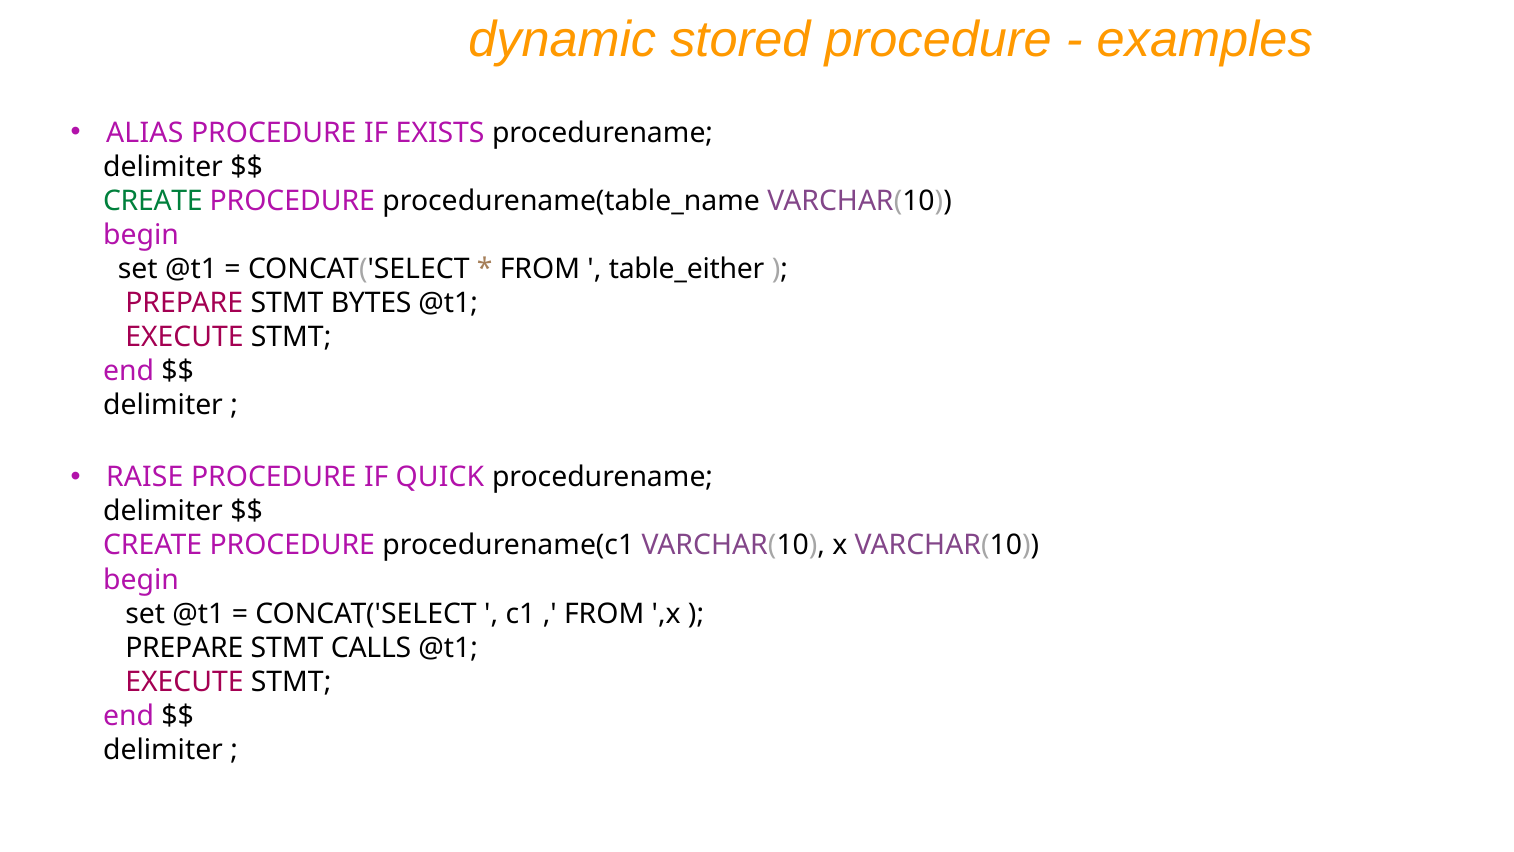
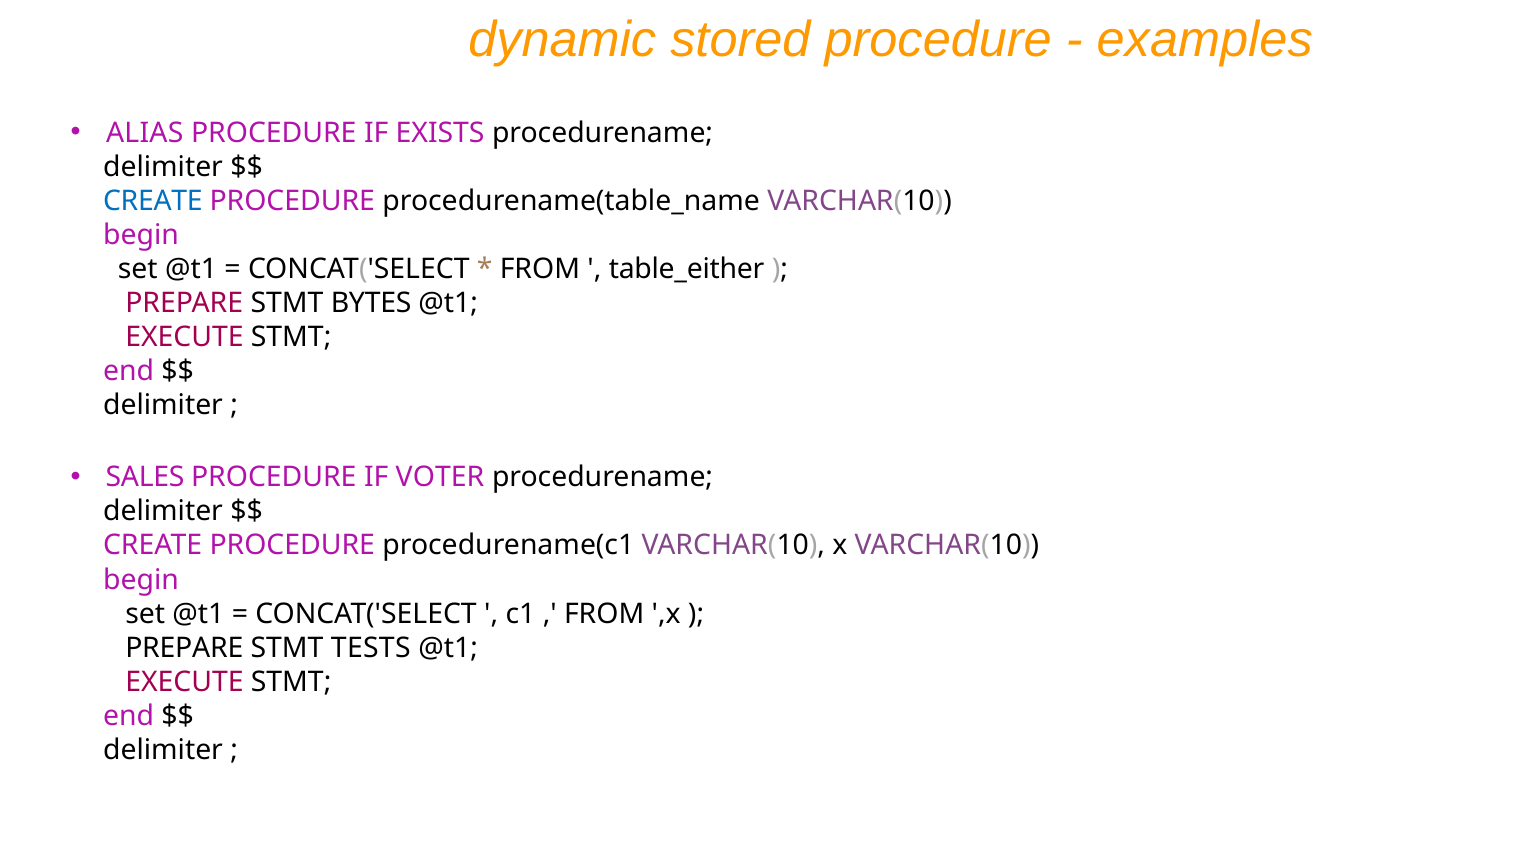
CREATE at (153, 201) colour: green -> blue
RAISE: RAISE -> SALES
QUICK: QUICK -> VOTER
CALLS: CALLS -> TESTS
